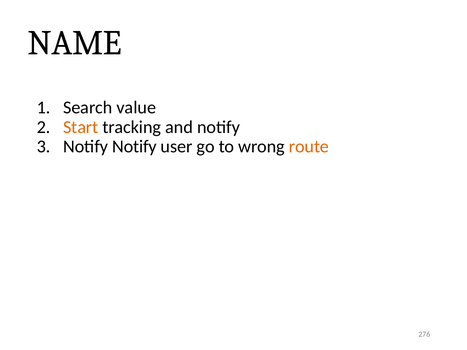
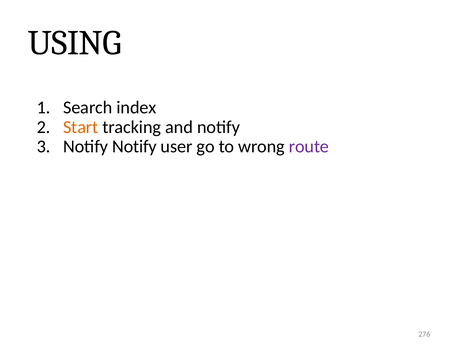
NAME: NAME -> USING
value: value -> index
route colour: orange -> purple
